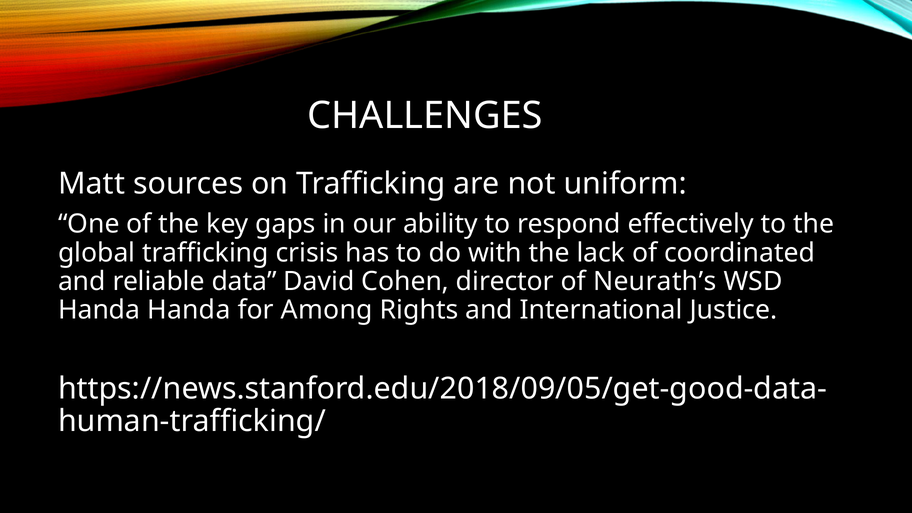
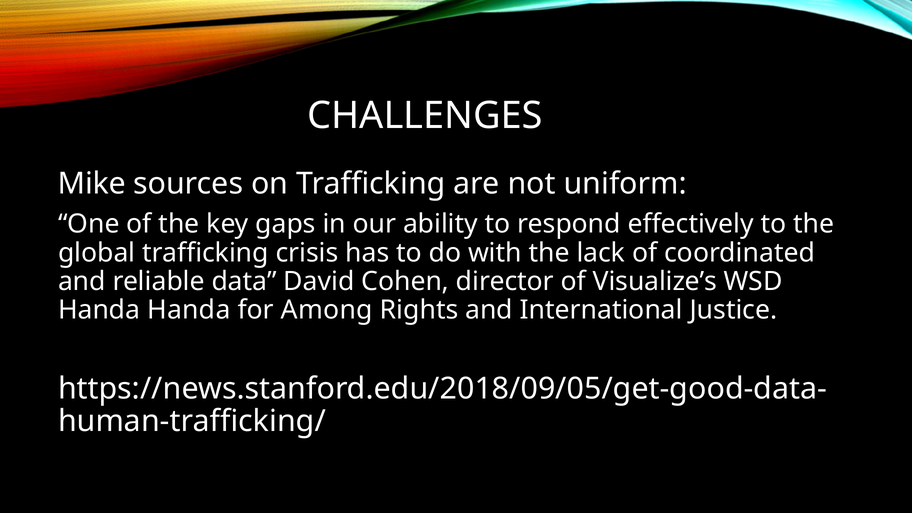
Matt: Matt -> Mike
Neurath’s: Neurath’s -> Visualize’s
